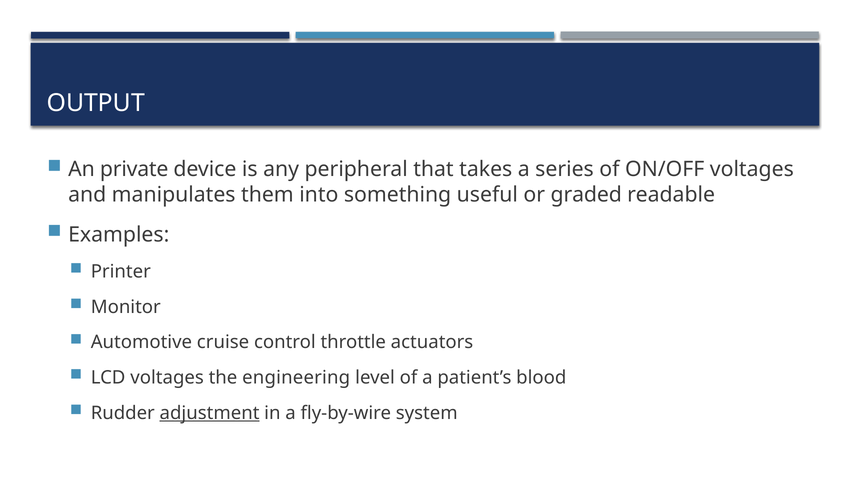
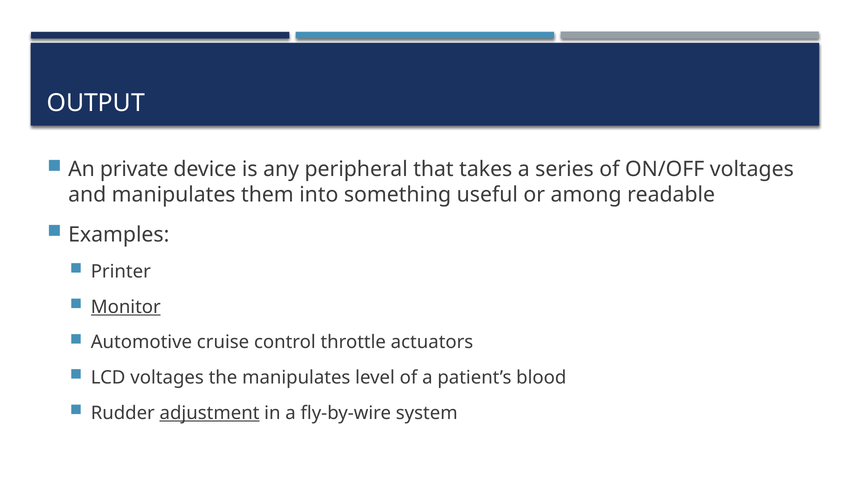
graded: graded -> among
Monitor underline: none -> present
the engineering: engineering -> manipulates
